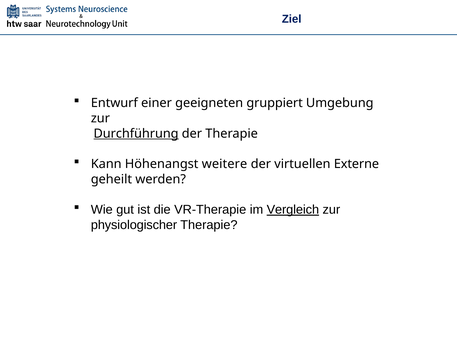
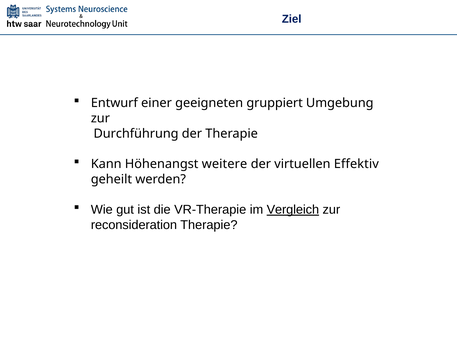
Durchführung underline: present -> none
Externe: Externe -> Effektiv
physiologischer: physiologischer -> reconsideration
